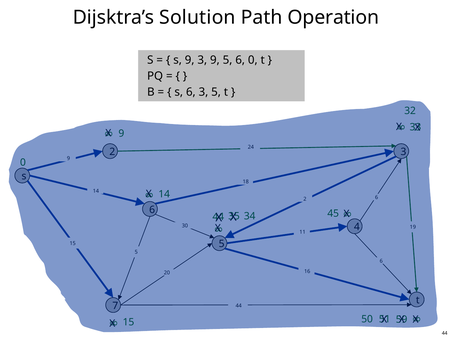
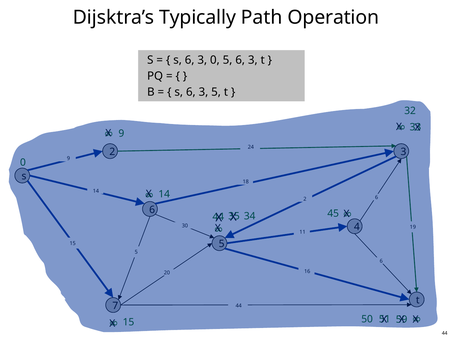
Solution: Solution -> Typically
9 at (190, 60): 9 -> 6
3 9: 9 -> 0
5 6 0: 0 -> 3
